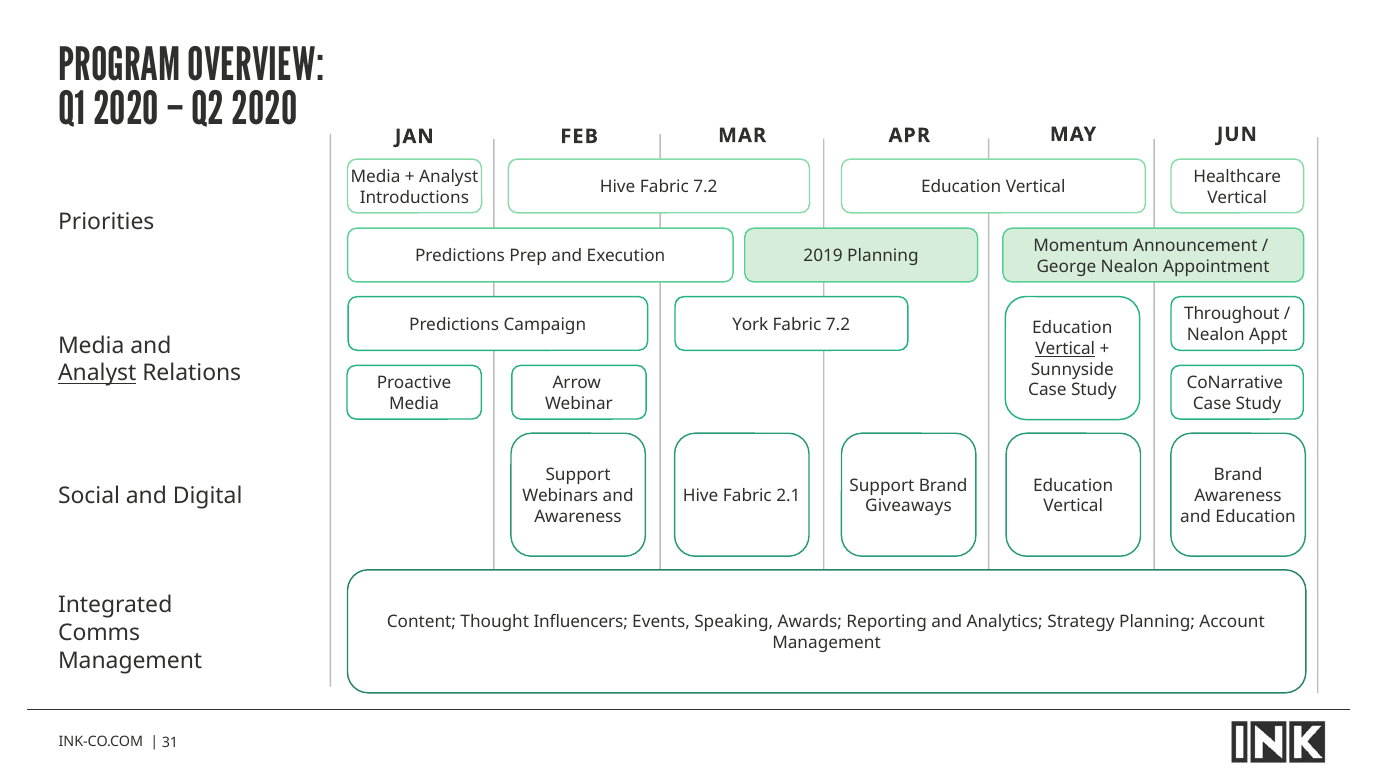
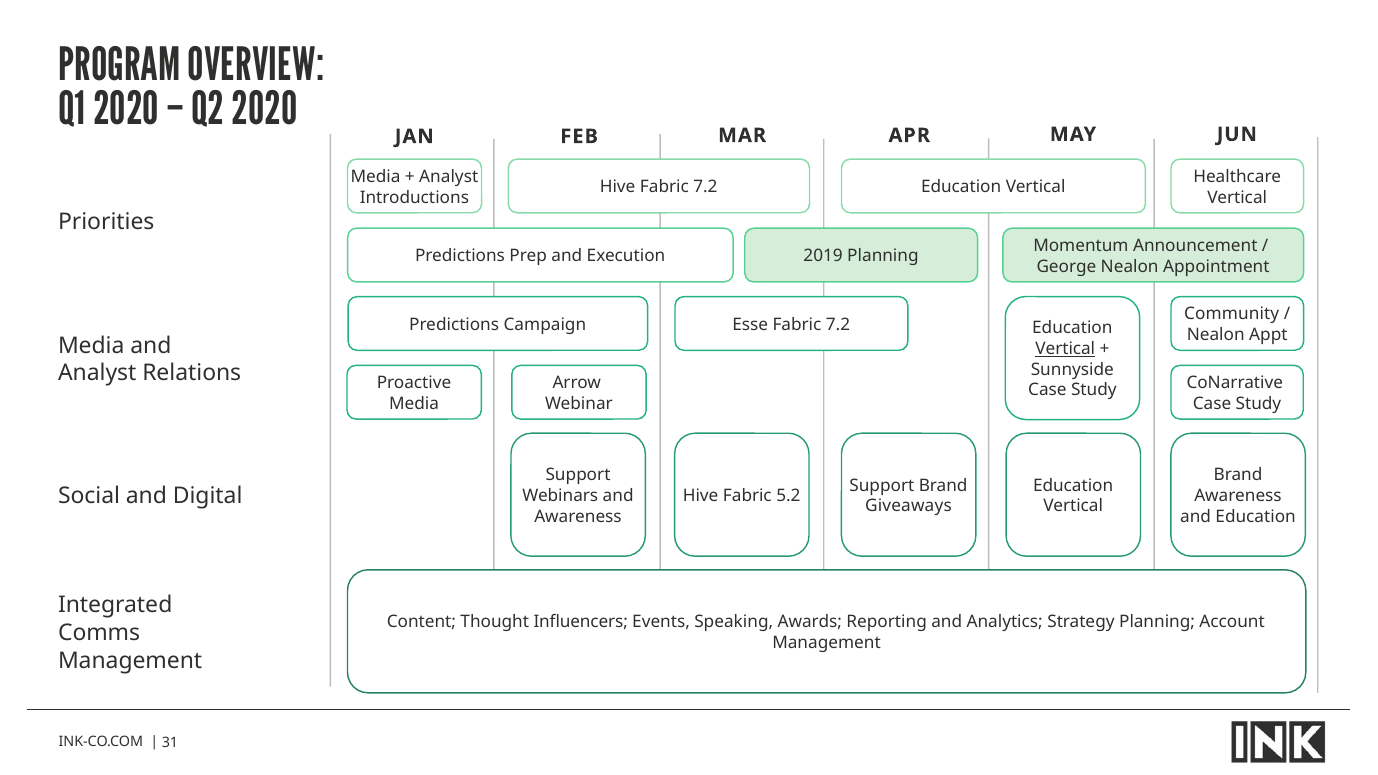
Throughout: Throughout -> Community
York: York -> Esse
Analyst at (97, 373) underline: present -> none
2.1: 2.1 -> 5.2
